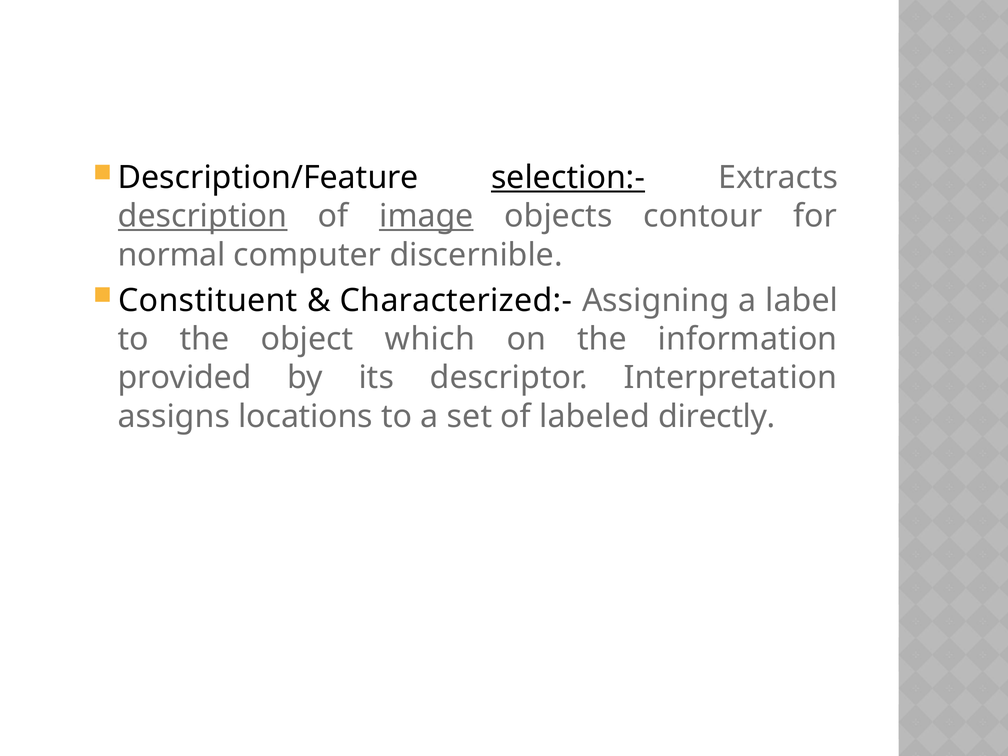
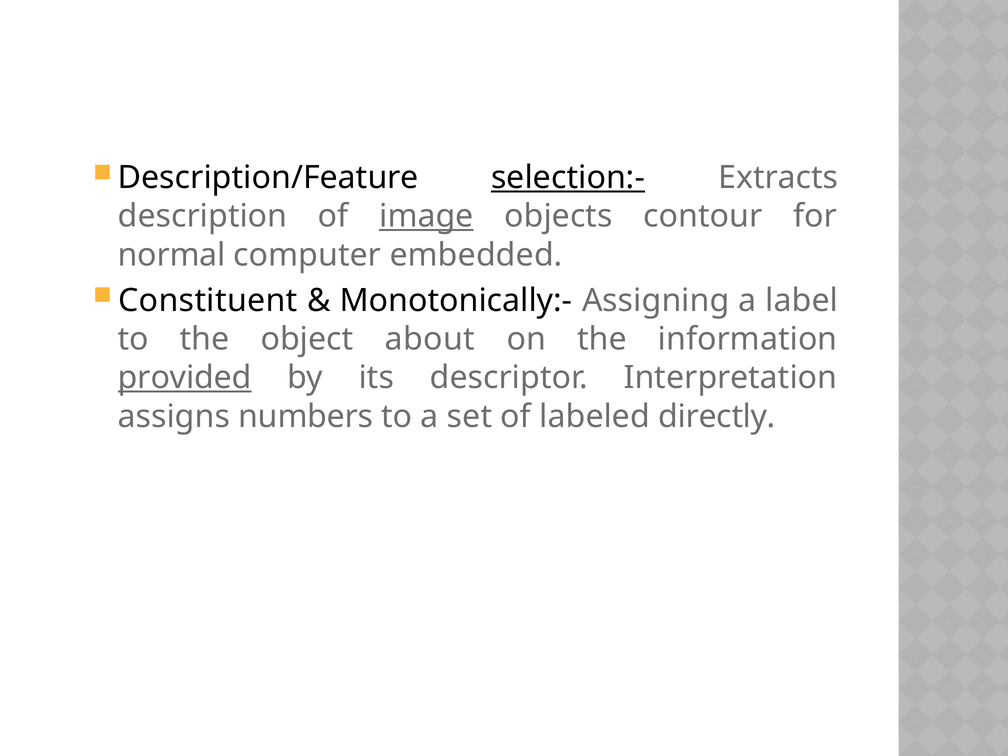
description underline: present -> none
discernible: discernible -> embedded
Characterized:-: Characterized:- -> Monotonically:-
which: which -> about
provided underline: none -> present
locations: locations -> numbers
